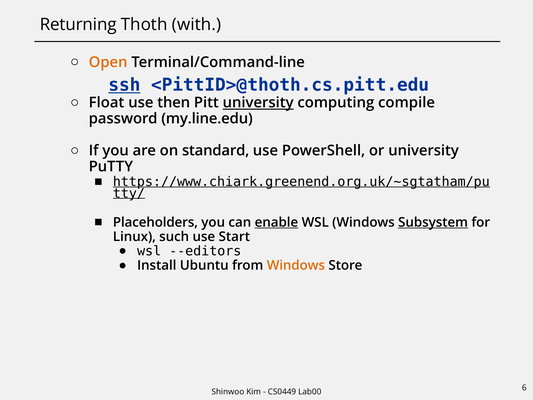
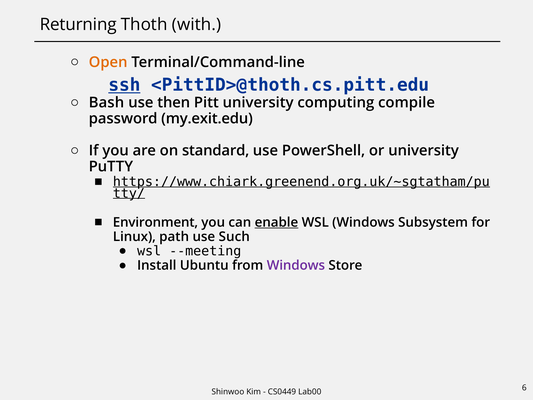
Float: Float -> Bash
university at (258, 103) underline: present -> none
my.line.edu: my.line.edu -> my.exit.edu
Placeholders: Placeholders -> Environment
Subsystem underline: present -> none
such: such -> path
Start: Start -> Such
--editors: --editors -> --meeting
Windows at (296, 265) colour: orange -> purple
